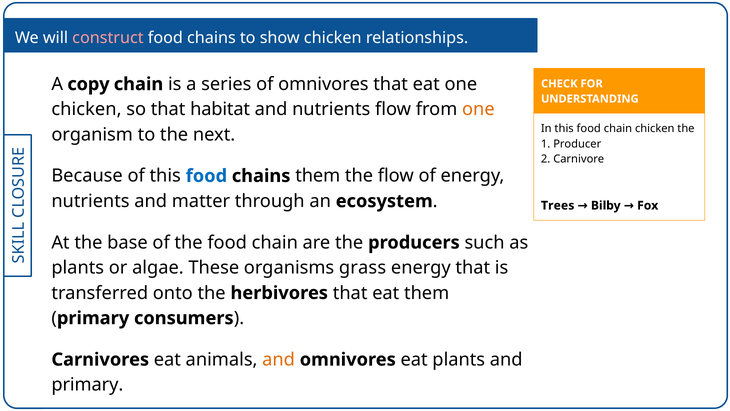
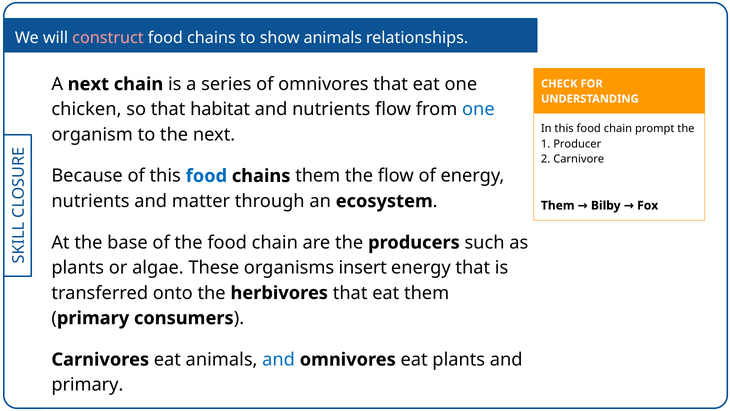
show chicken: chicken -> animals
A copy: copy -> next
one at (478, 109) colour: orange -> blue
chain chicken: chicken -> prompt
Trees at (558, 205): Trees -> Them
grass: grass -> insert
and at (279, 359) colour: orange -> blue
